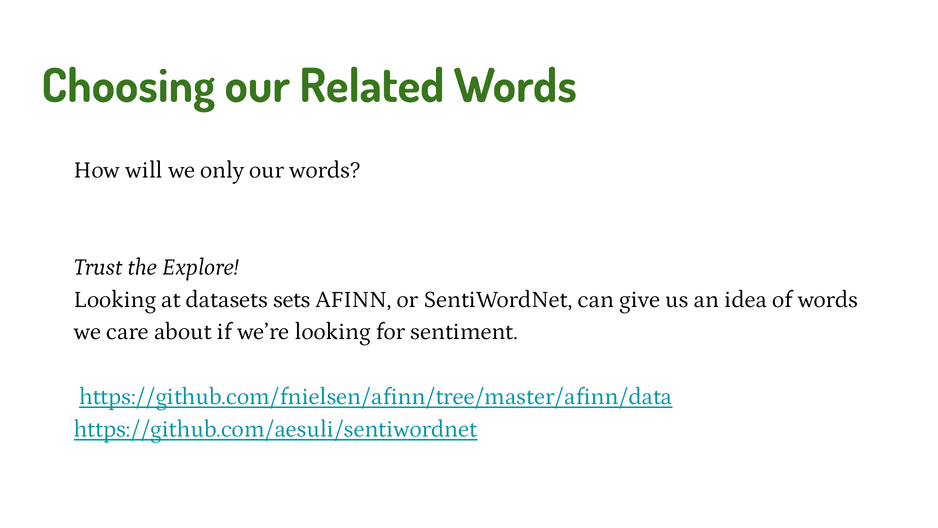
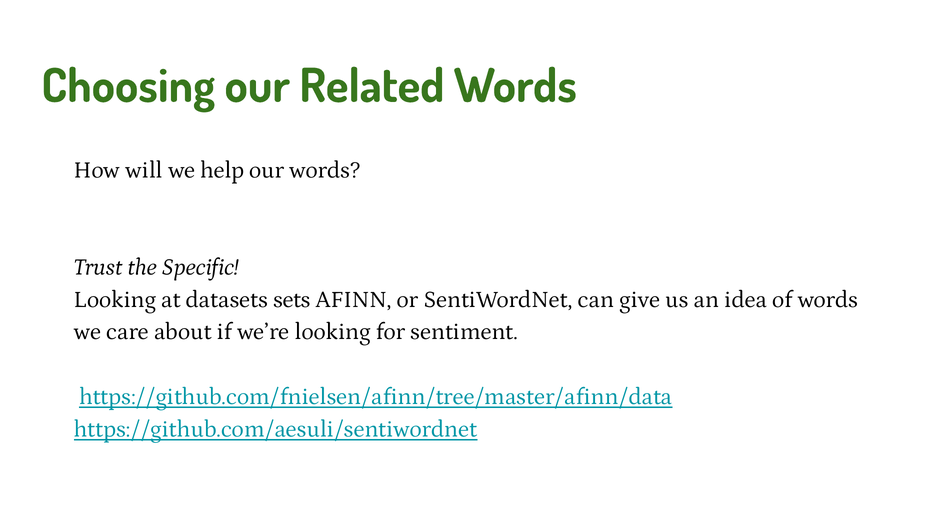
only: only -> help
Explore: Explore -> Specific
